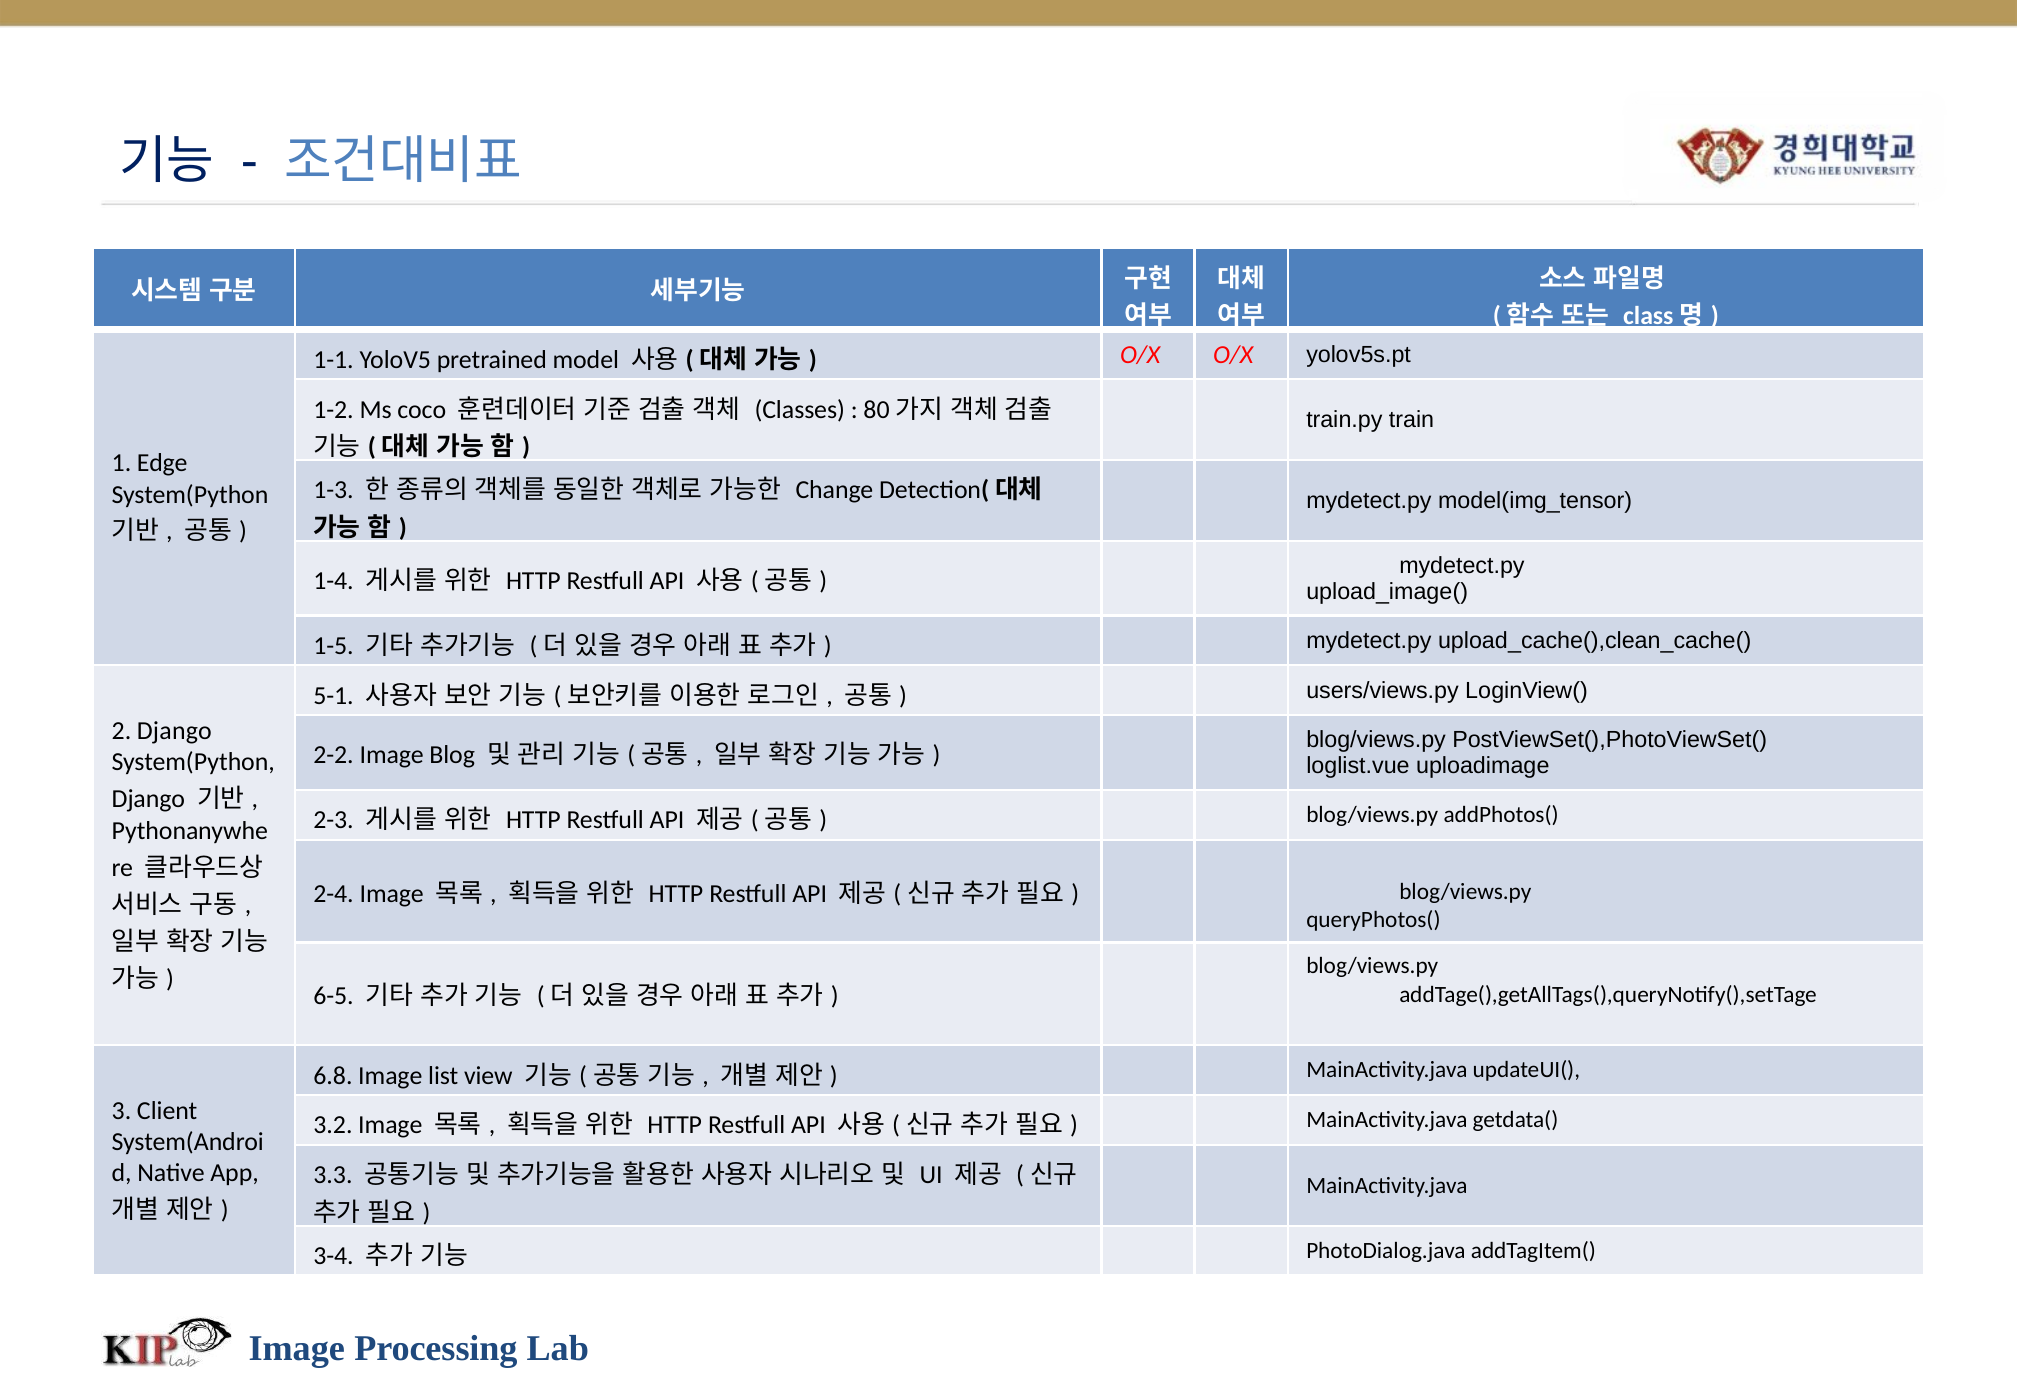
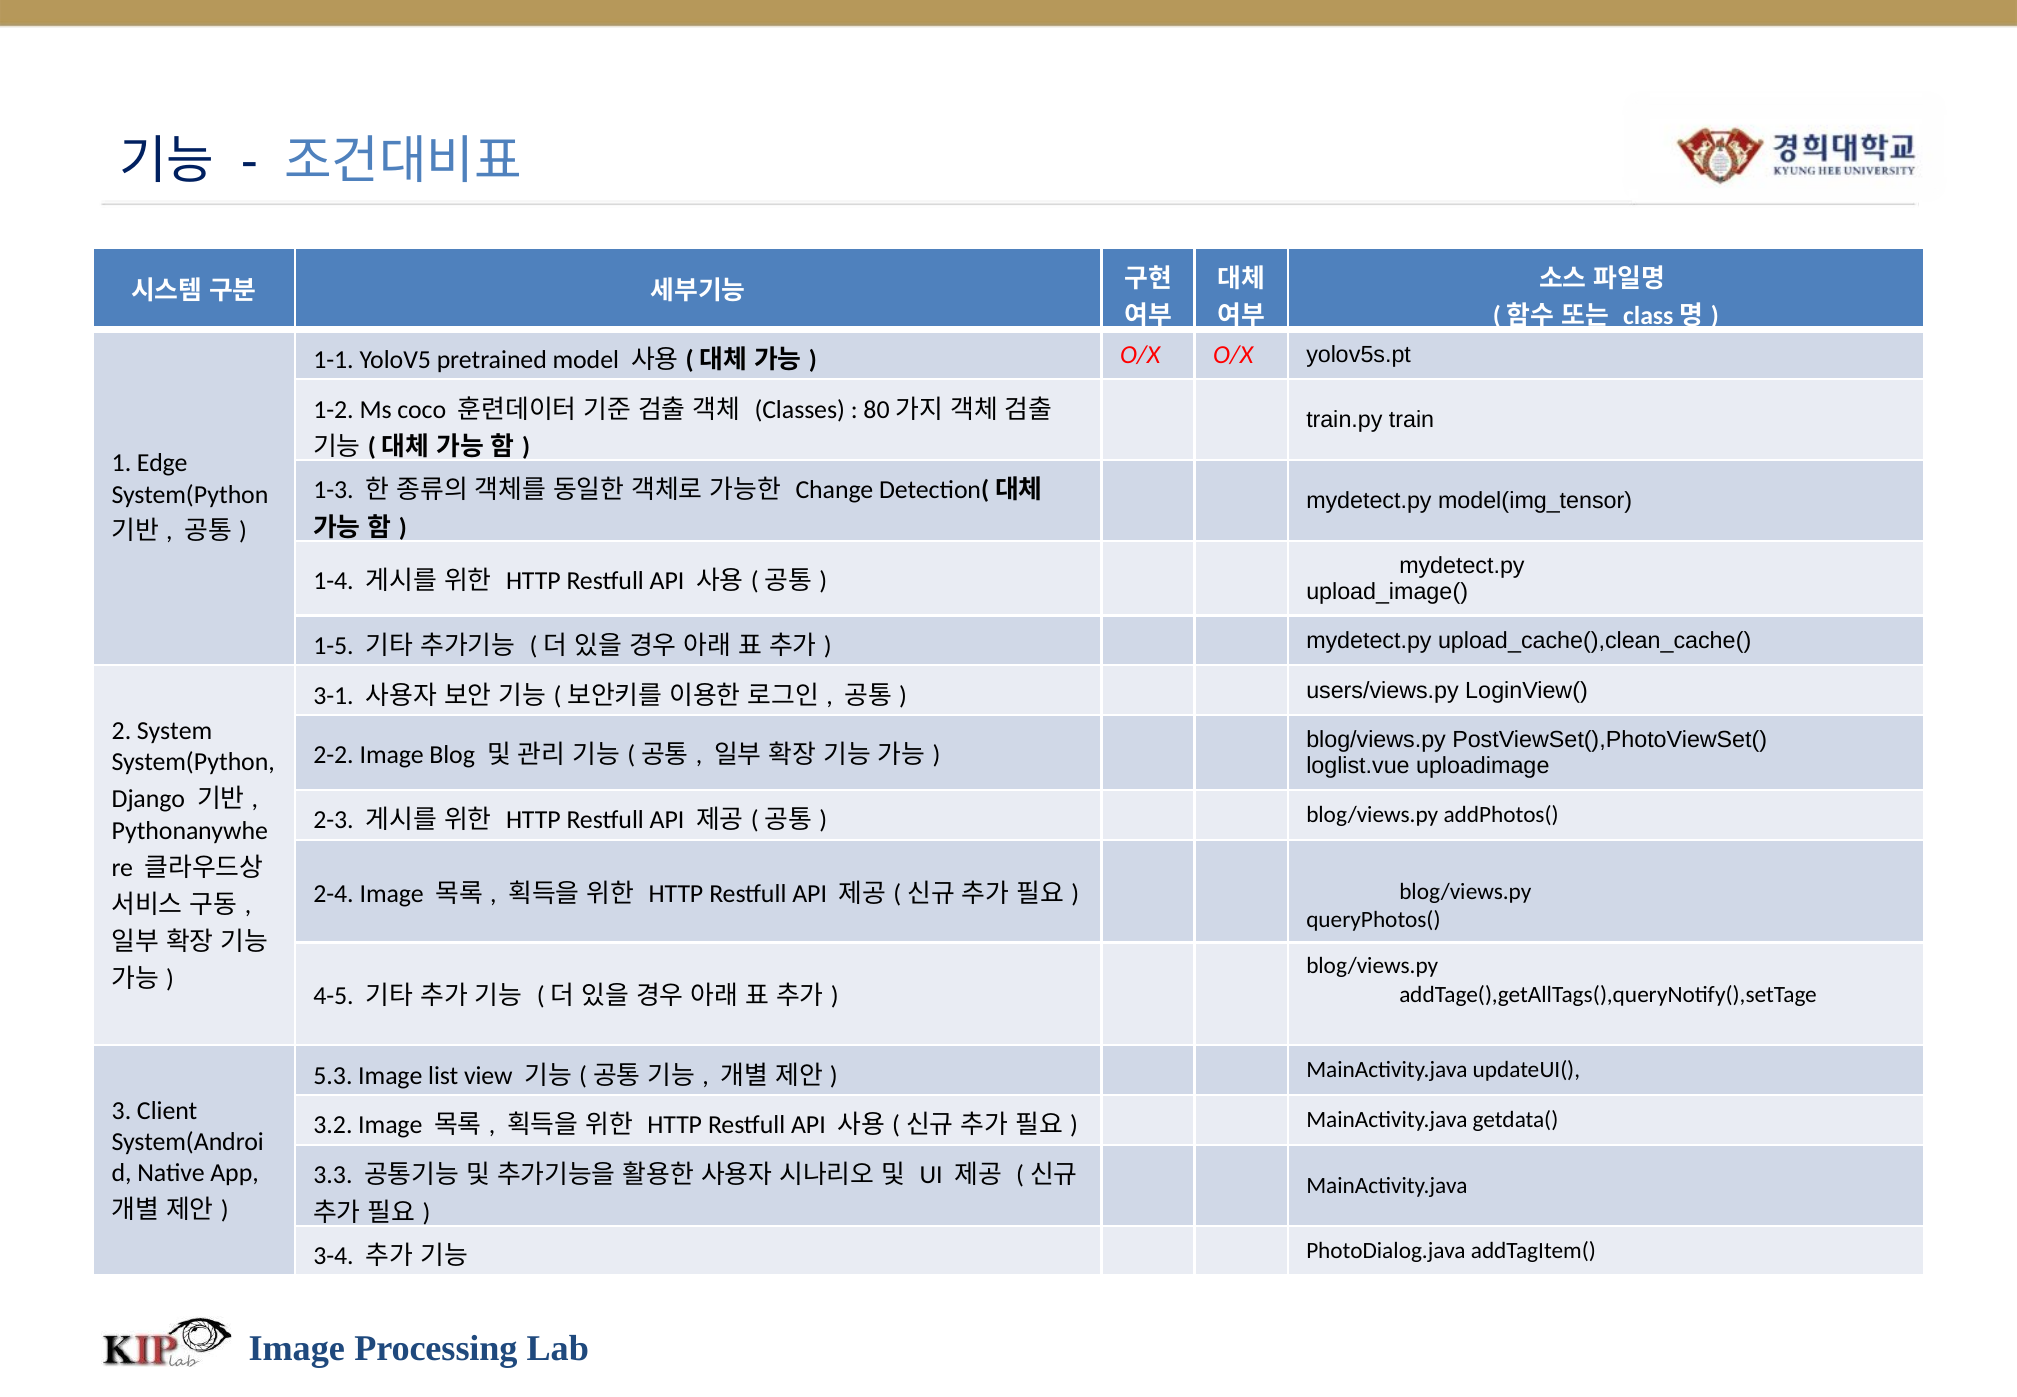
5-1: 5-1 -> 3-1
2 Django: Django -> System
6-5: 6-5 -> 4-5
6.8: 6.8 -> 5.3
